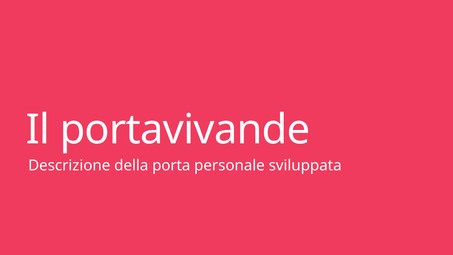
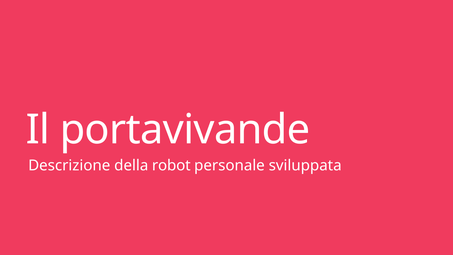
porta: porta -> robot
